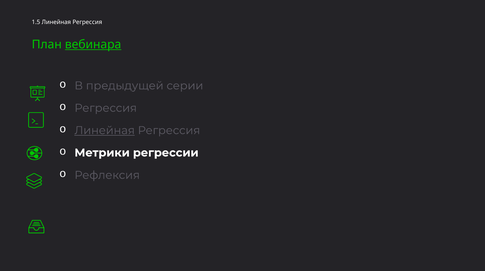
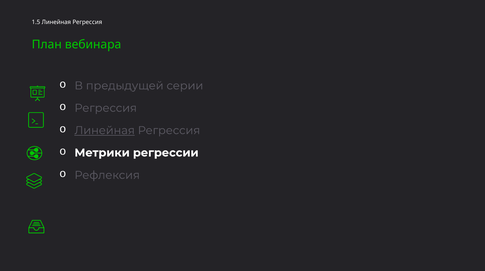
вебинара underline: present -> none
